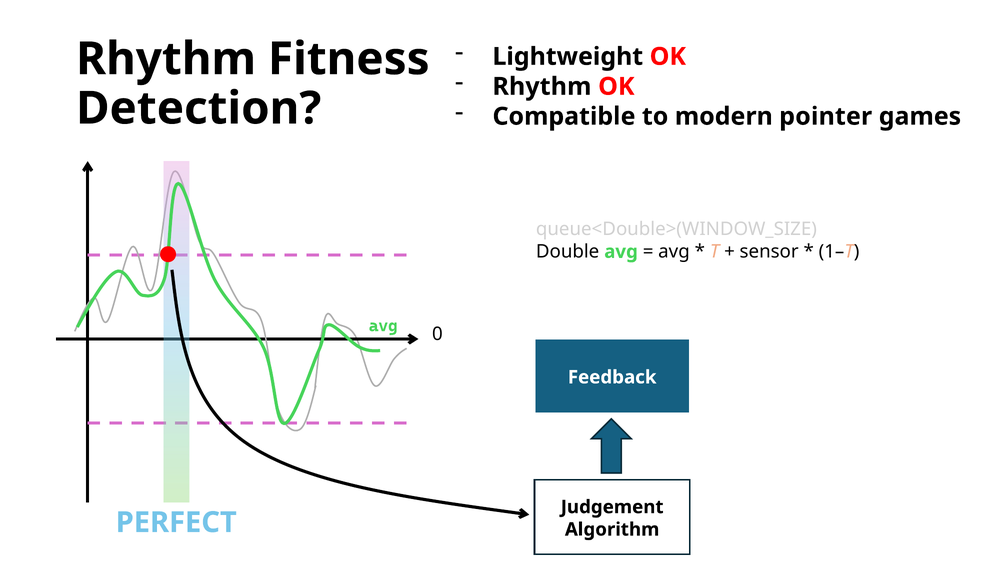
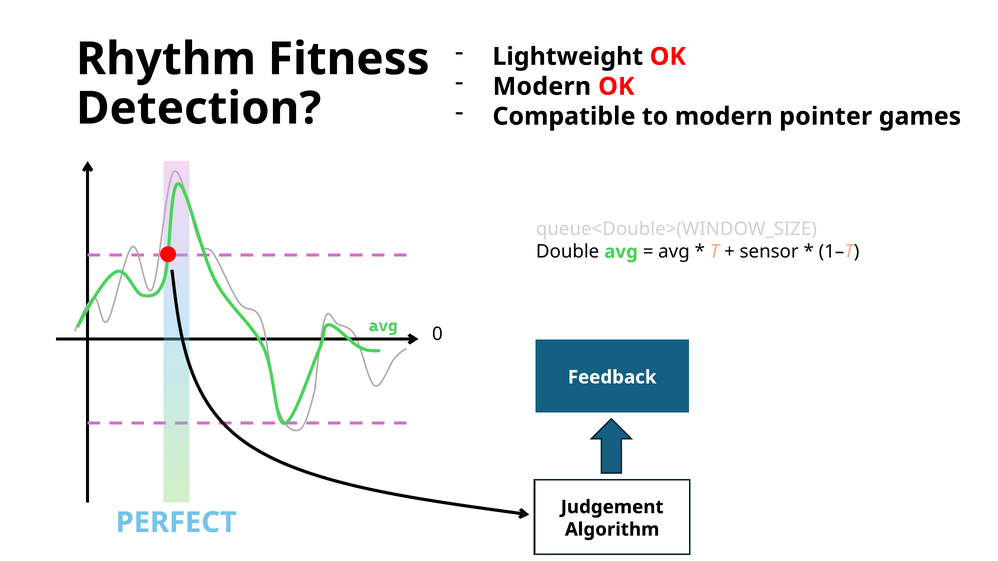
Rhythm at (542, 87): Rhythm -> Modern
